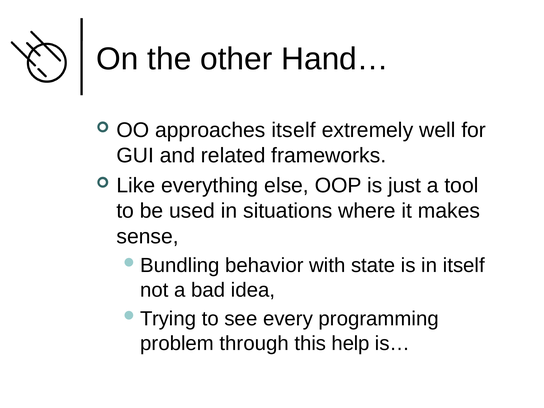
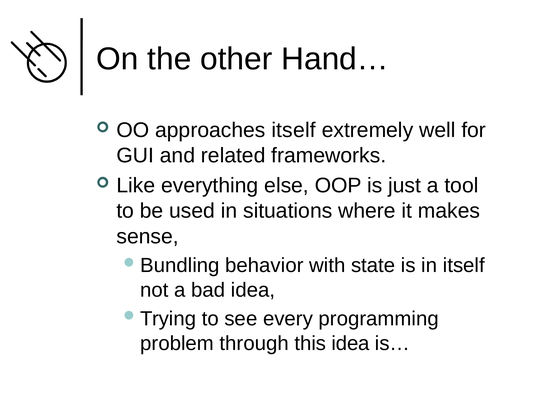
this help: help -> idea
